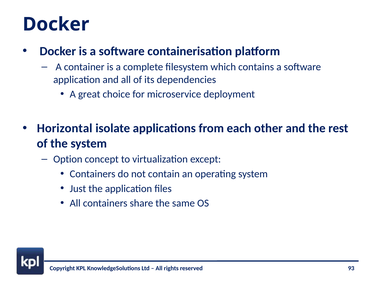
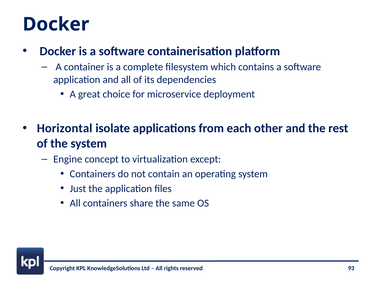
Option: Option -> Engine
